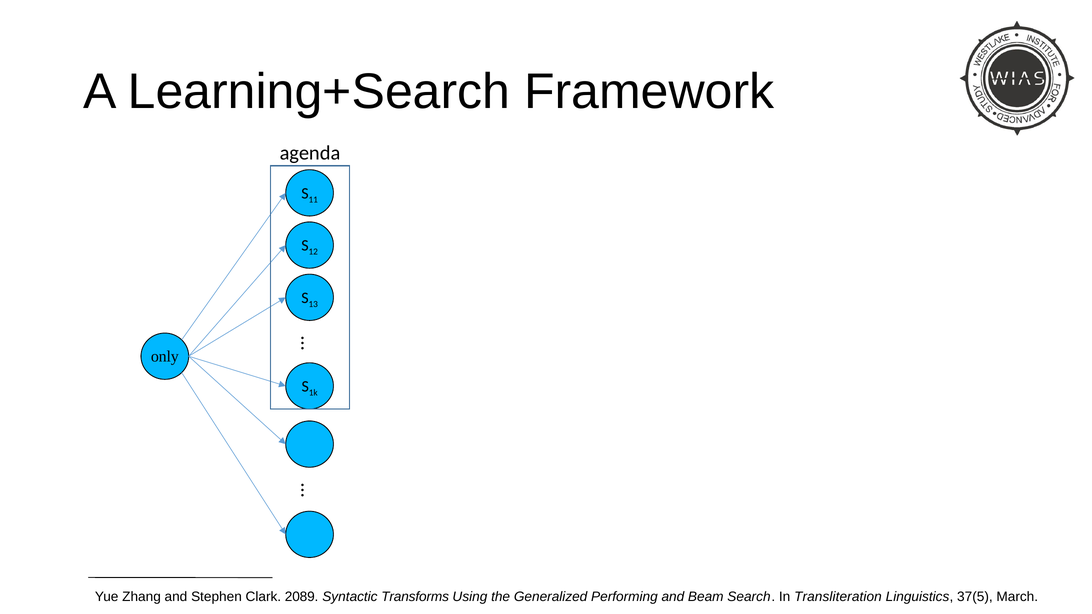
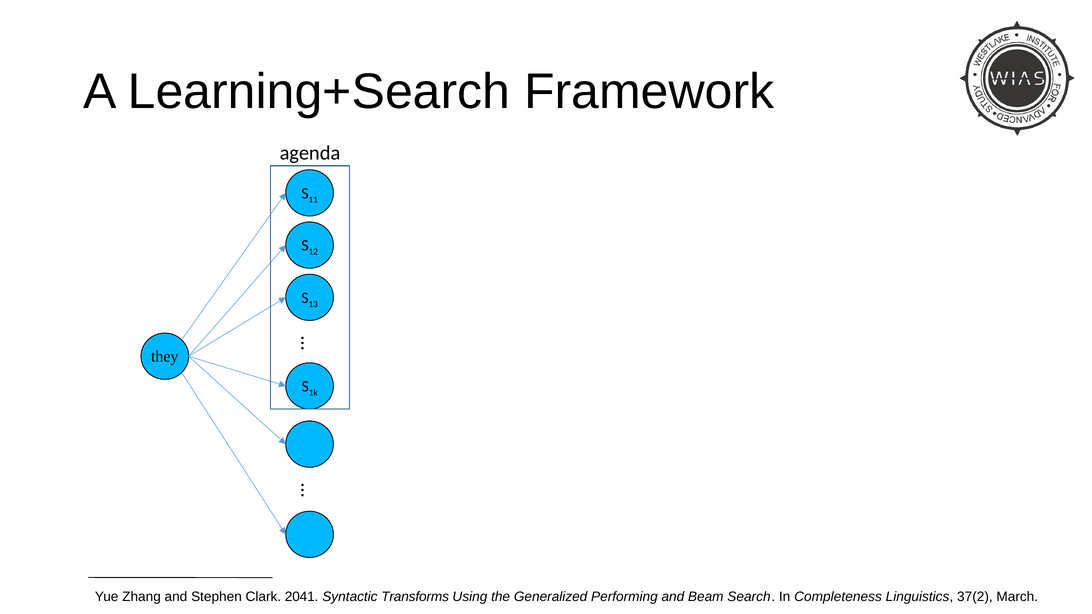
only: only -> they
2089: 2089 -> 2041
Transliteration: Transliteration -> Completeness
37(5: 37(5 -> 37(2
